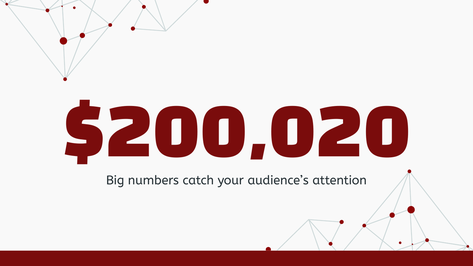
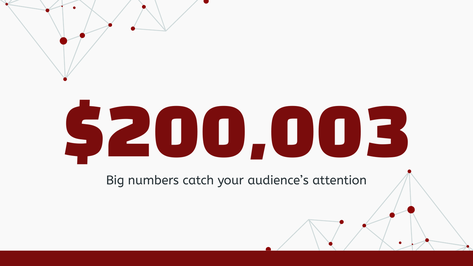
$200,020: $200,020 -> $200,003
